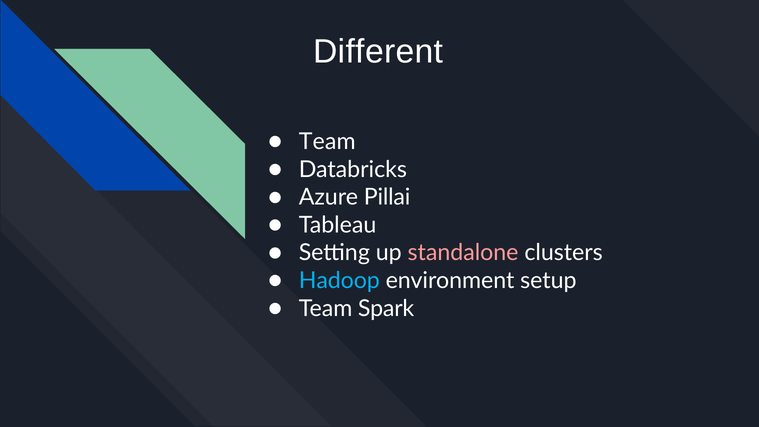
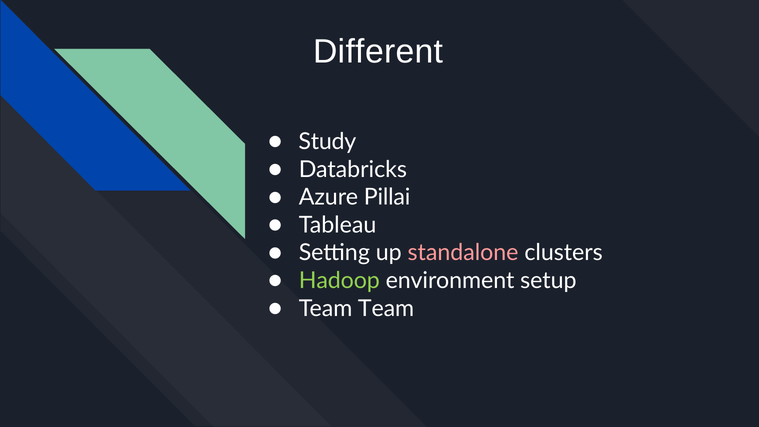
Team at (327, 142): Team -> Study
Hadoop colour: light blue -> light green
Team Spark: Spark -> Team
